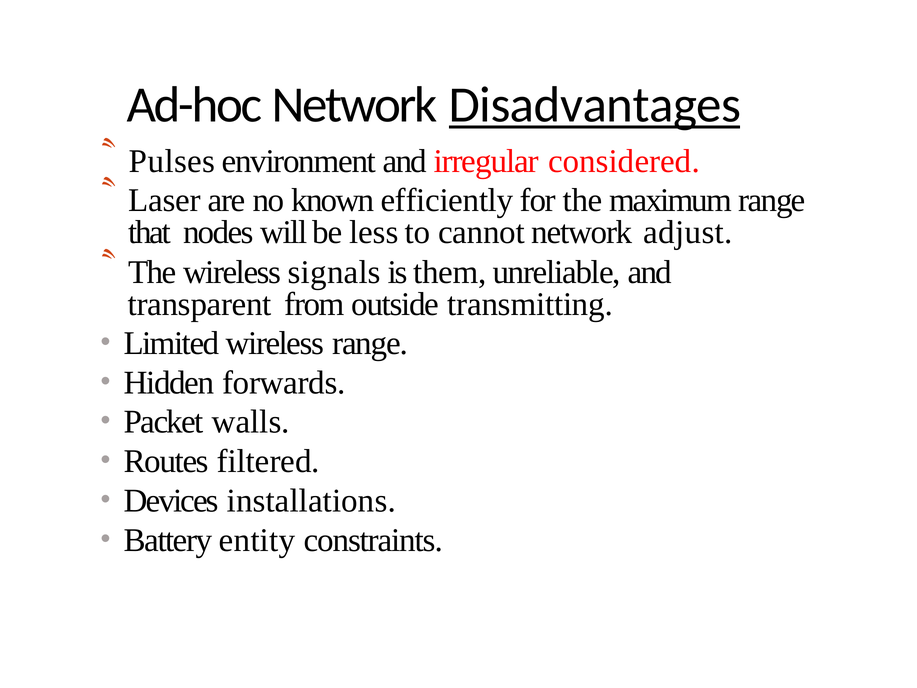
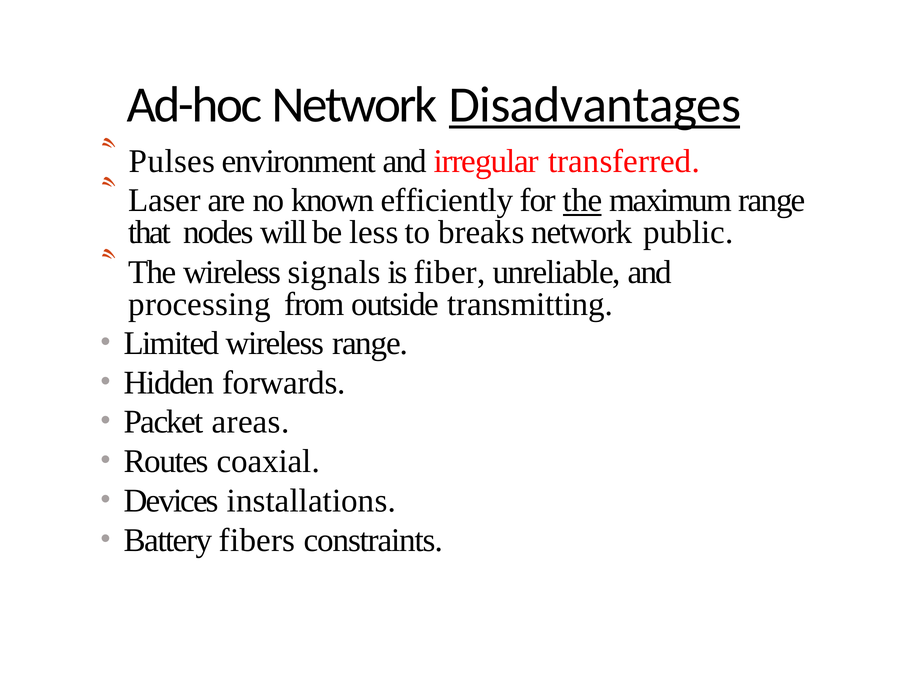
considered: considered -> transferred
the at (583, 200) underline: none -> present
cannot: cannot -> breaks
adjust: adjust -> public
them: them -> fiber
transparent: transparent -> processing
walls: walls -> areas
filtered: filtered -> coaxial
entity: entity -> fibers
